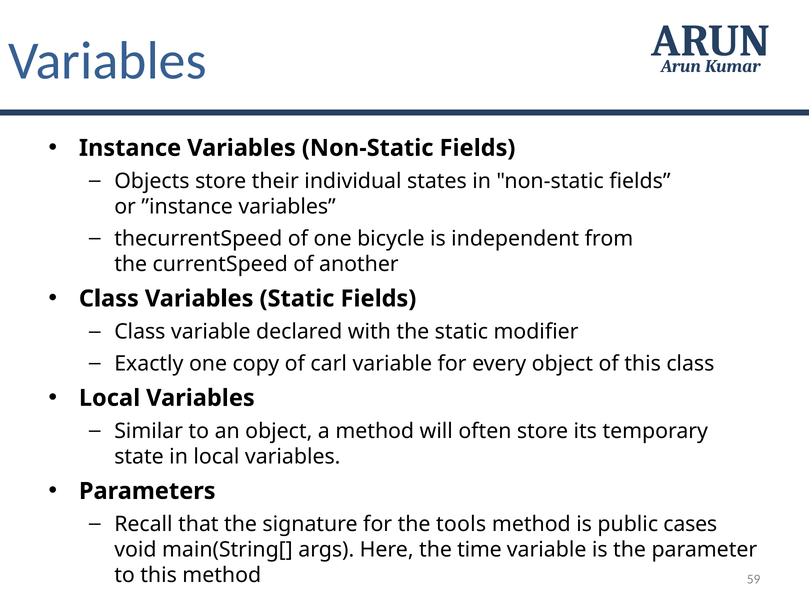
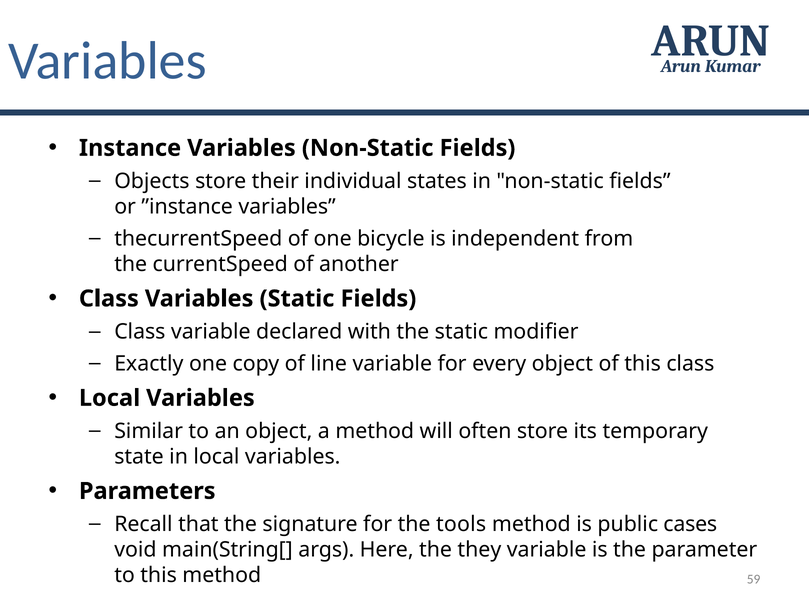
carl: carl -> line
time: time -> they
